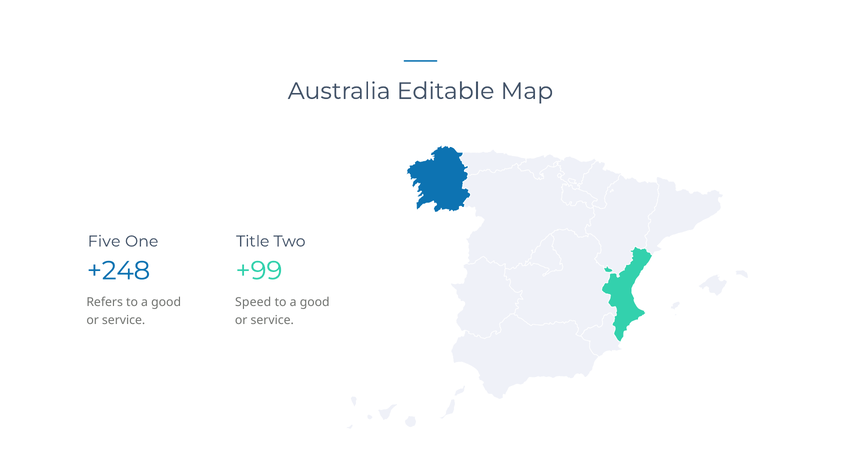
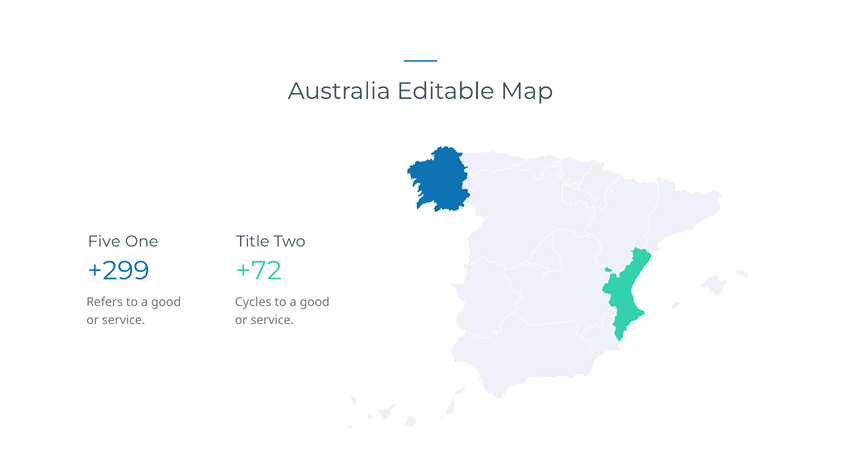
+248: +248 -> +299
+99: +99 -> +72
Speed: Speed -> Cycles
